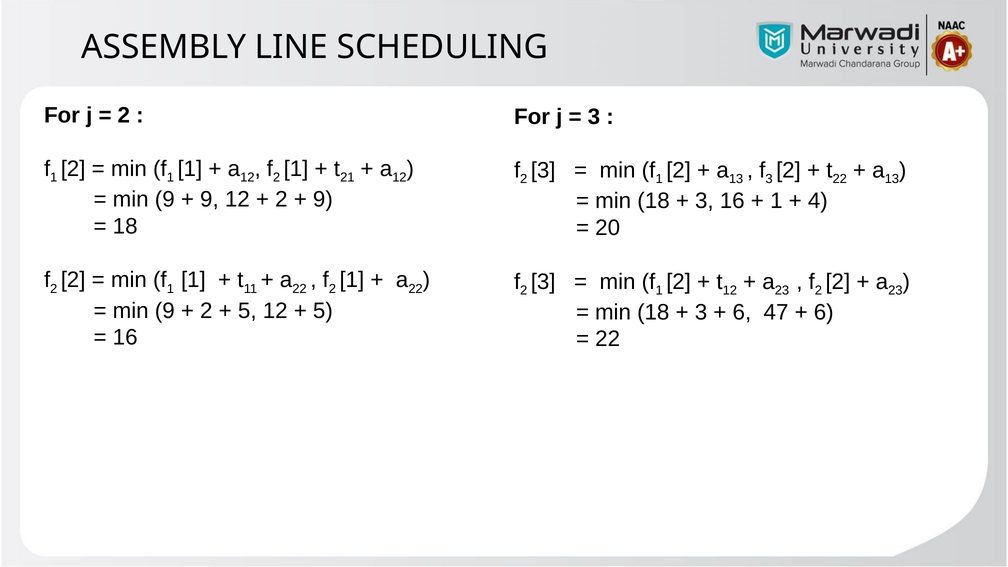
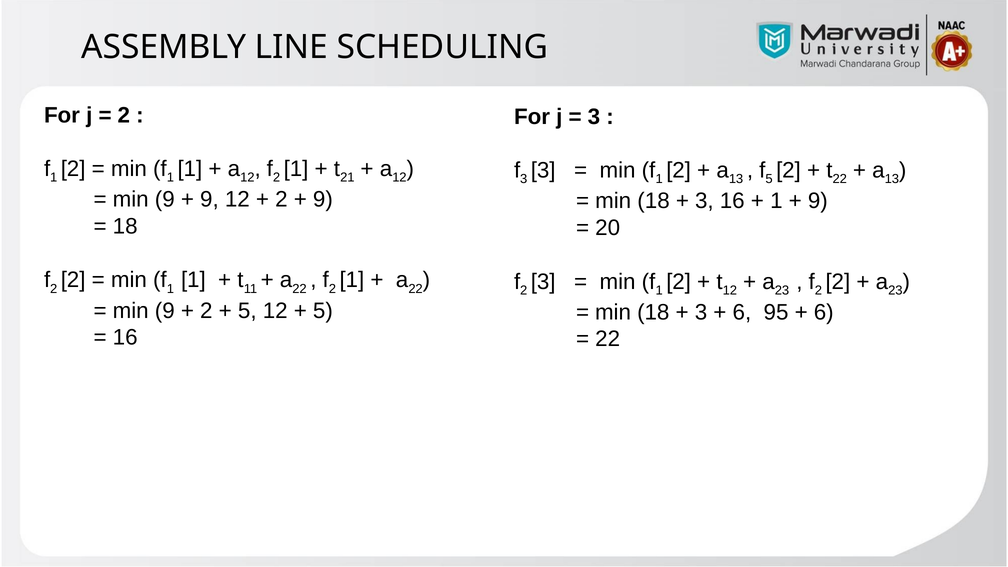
2 at (524, 179): 2 -> 3
3 at (769, 179): 3 -> 5
4 at (818, 201): 4 -> 9
47: 47 -> 95
